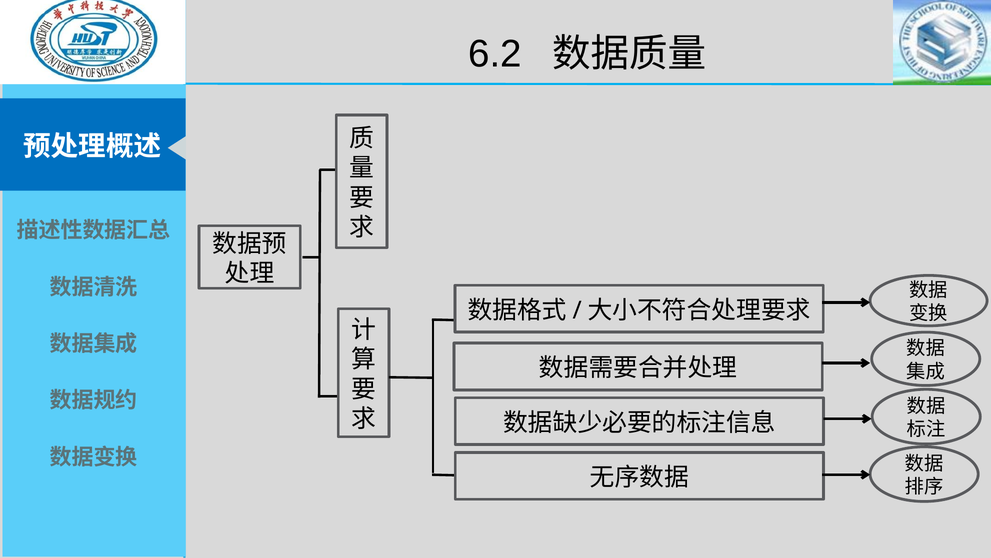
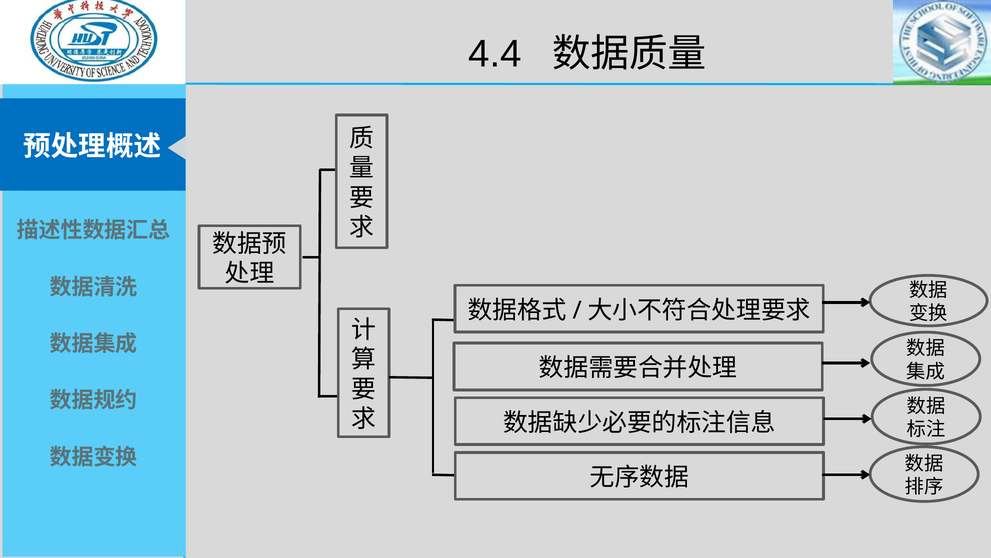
6.2: 6.2 -> 4.4
